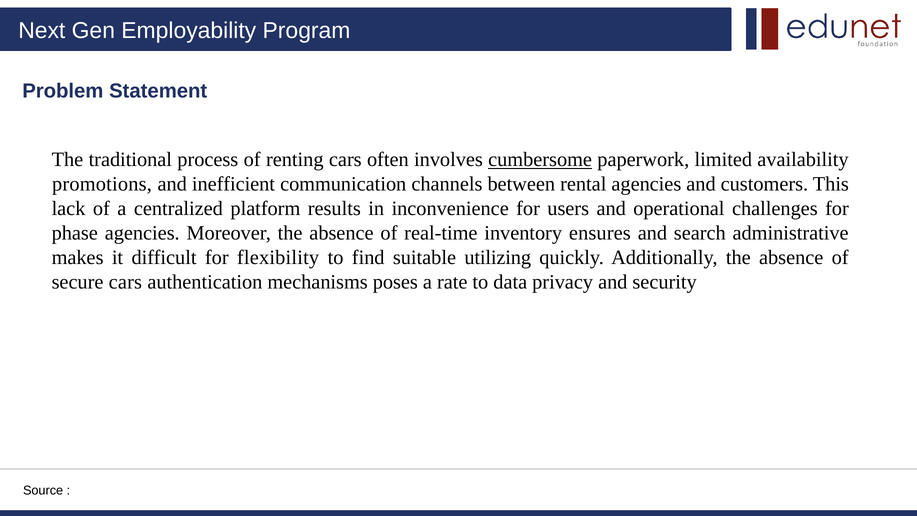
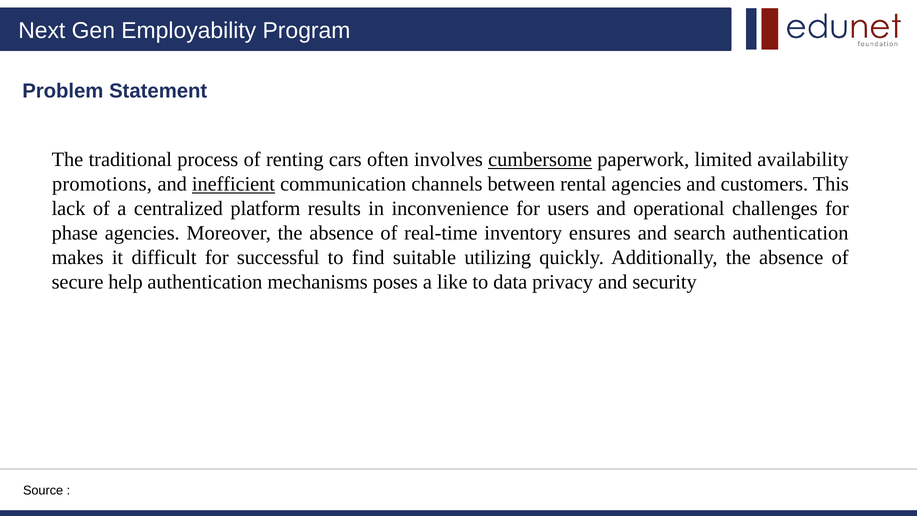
inefficient underline: none -> present
search administrative: administrative -> authentication
flexibility: flexibility -> successful
secure cars: cars -> help
rate: rate -> like
